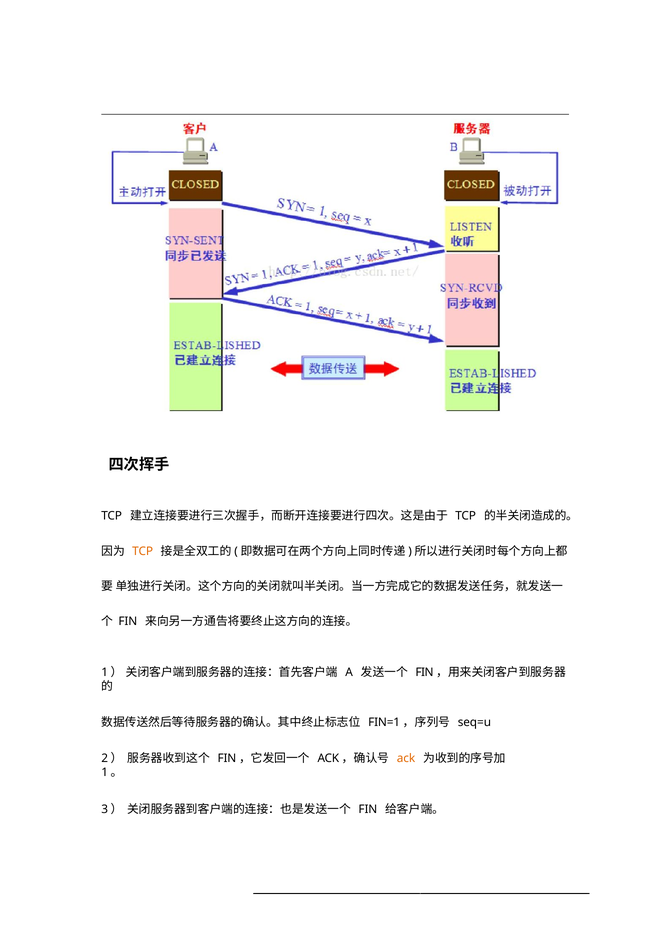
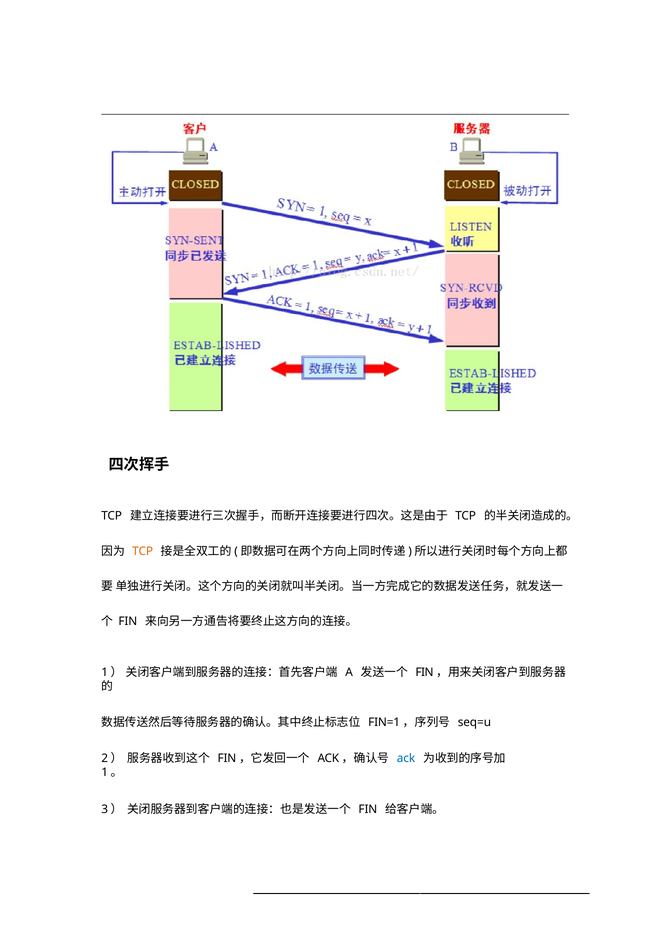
ack colour: orange -> blue
